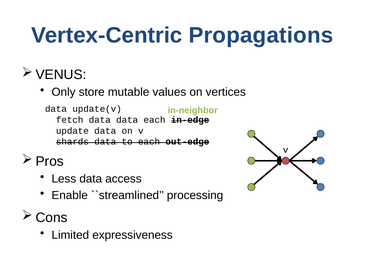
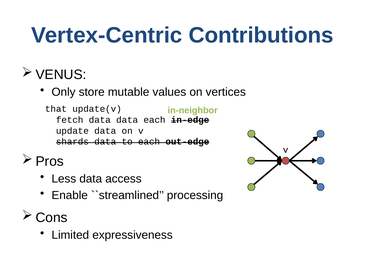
Propagations: Propagations -> Contributions
data at (56, 109): data -> that
